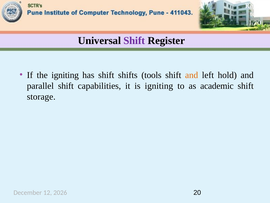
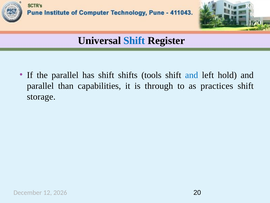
Shift at (134, 41) colour: purple -> blue
the igniting: igniting -> parallel
and at (192, 75) colour: orange -> blue
parallel shift: shift -> than
is igniting: igniting -> through
academic: academic -> practices
